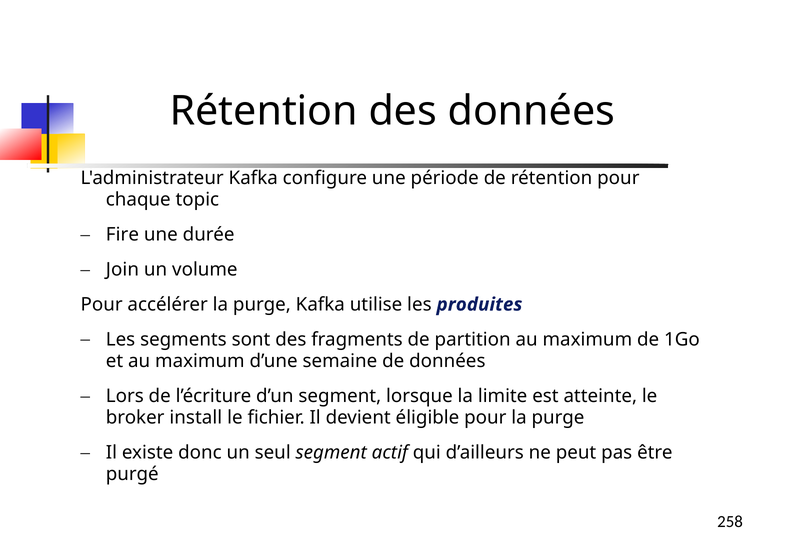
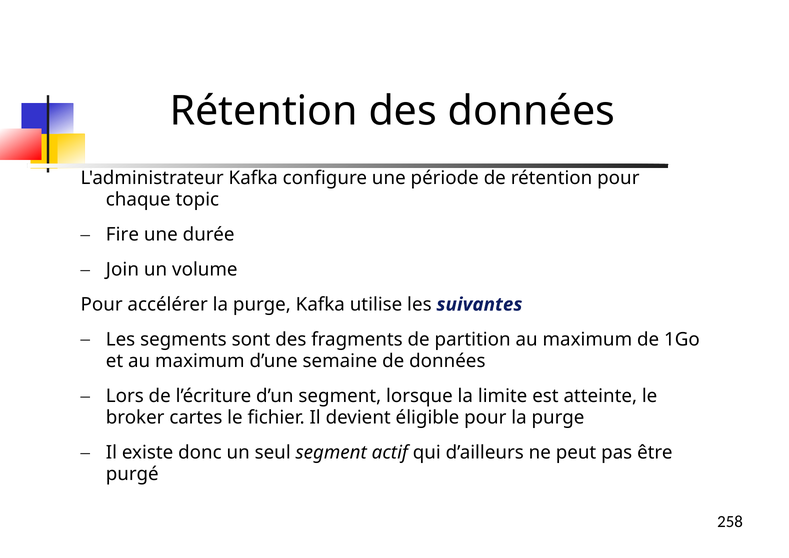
produites: produites -> suivantes
install: install -> cartes
